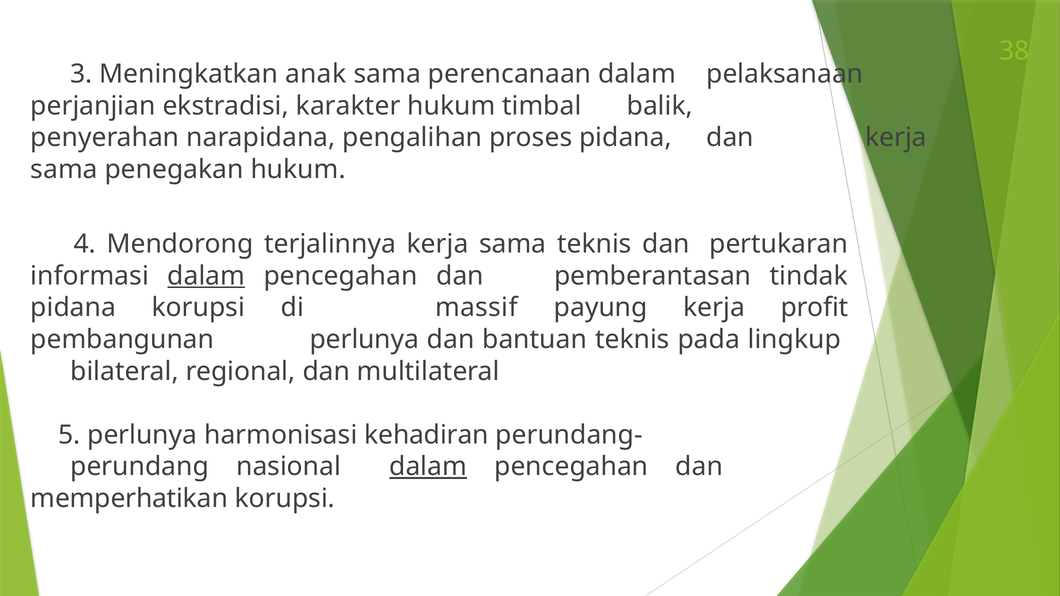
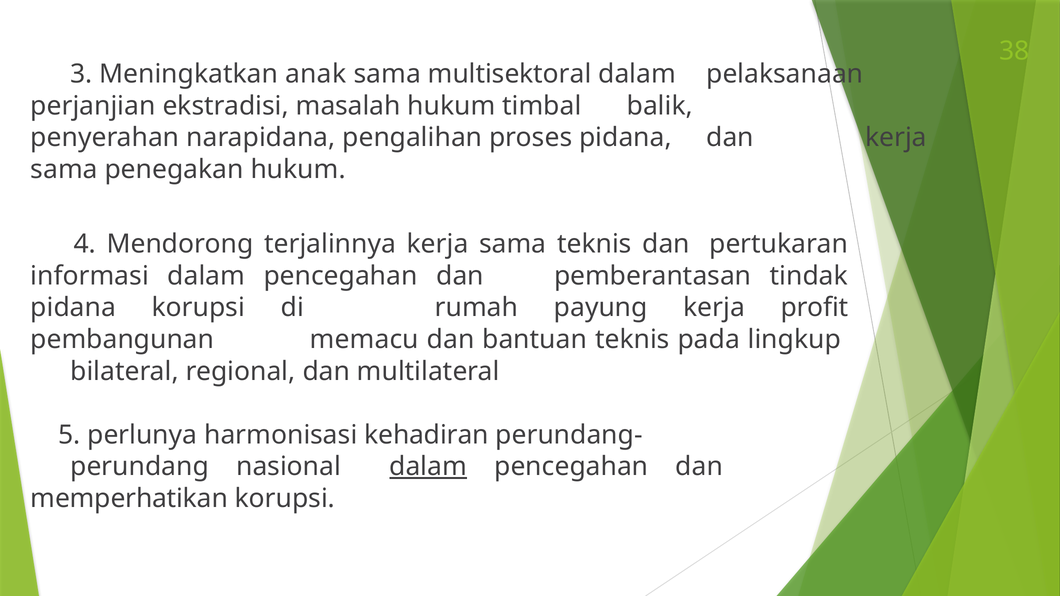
perencanaan: perencanaan -> multisektoral
karakter: karakter -> masalah
dalam at (206, 276) underline: present -> none
massif: massif -> rumah
pembangunan perlunya: perlunya -> memacu
